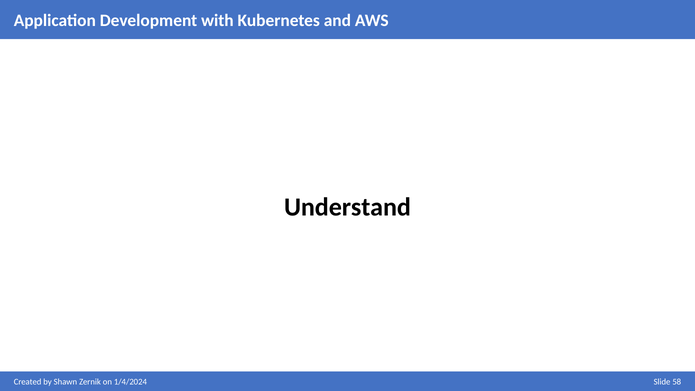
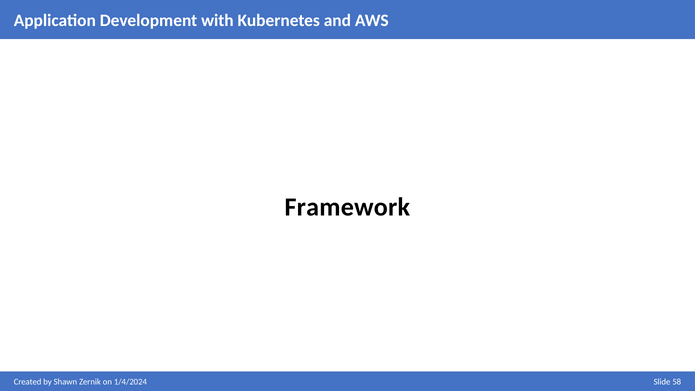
Understand: Understand -> Framework
